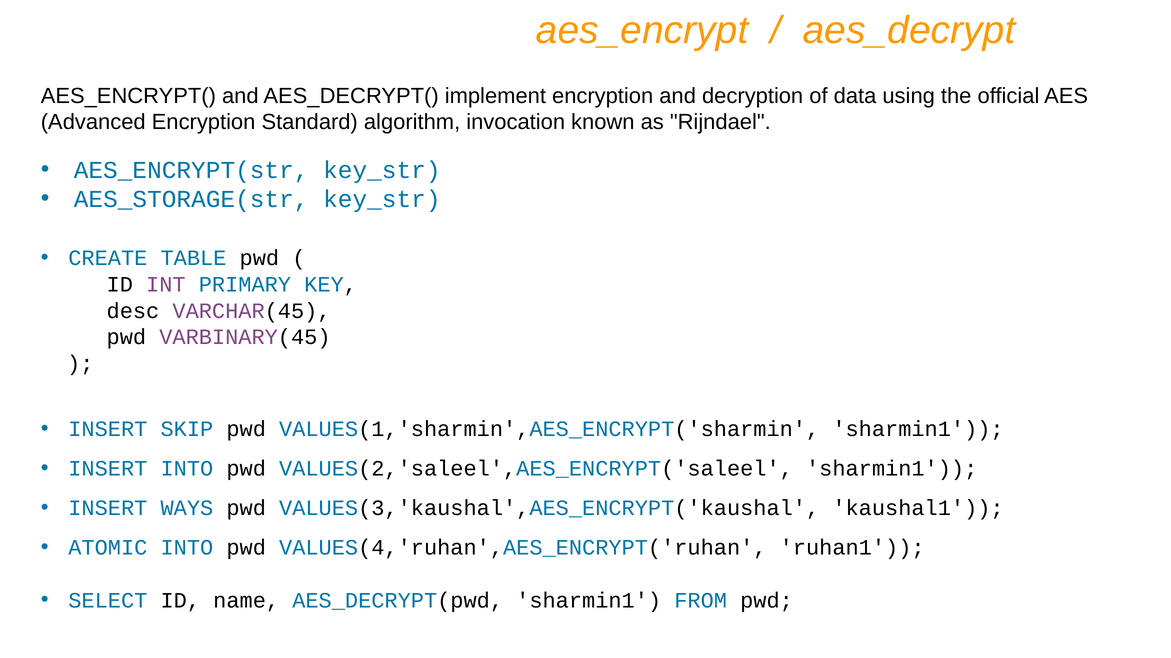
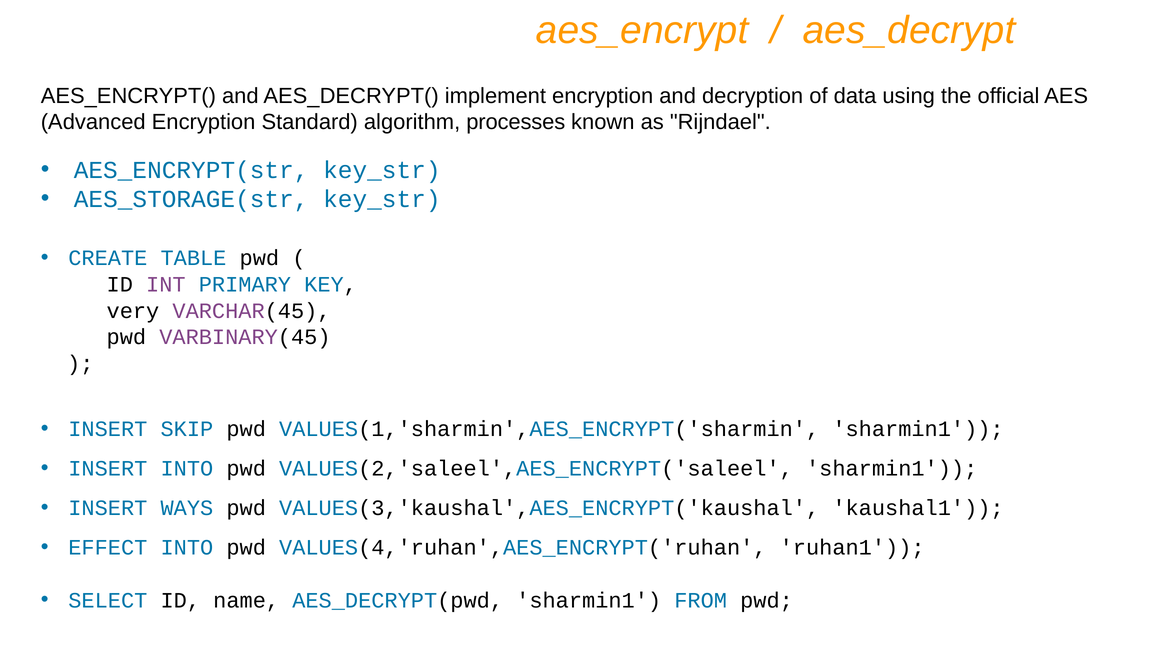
invocation: invocation -> processes
desc: desc -> very
ATOMIC: ATOMIC -> EFFECT
